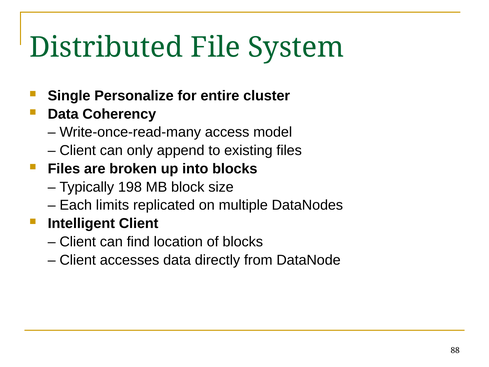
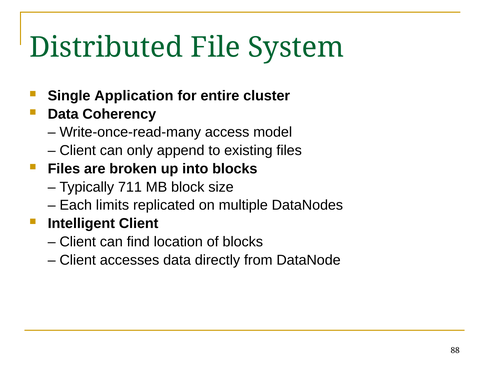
Personalize: Personalize -> Application
198: 198 -> 711
